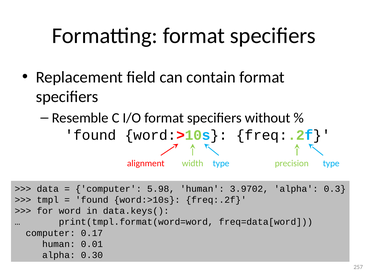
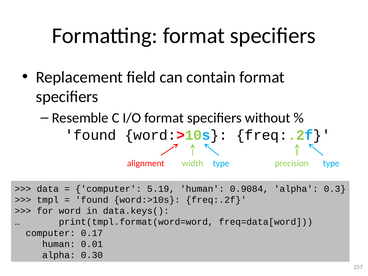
5.98: 5.98 -> 5.19
3.9702: 3.9702 -> 0.9084
